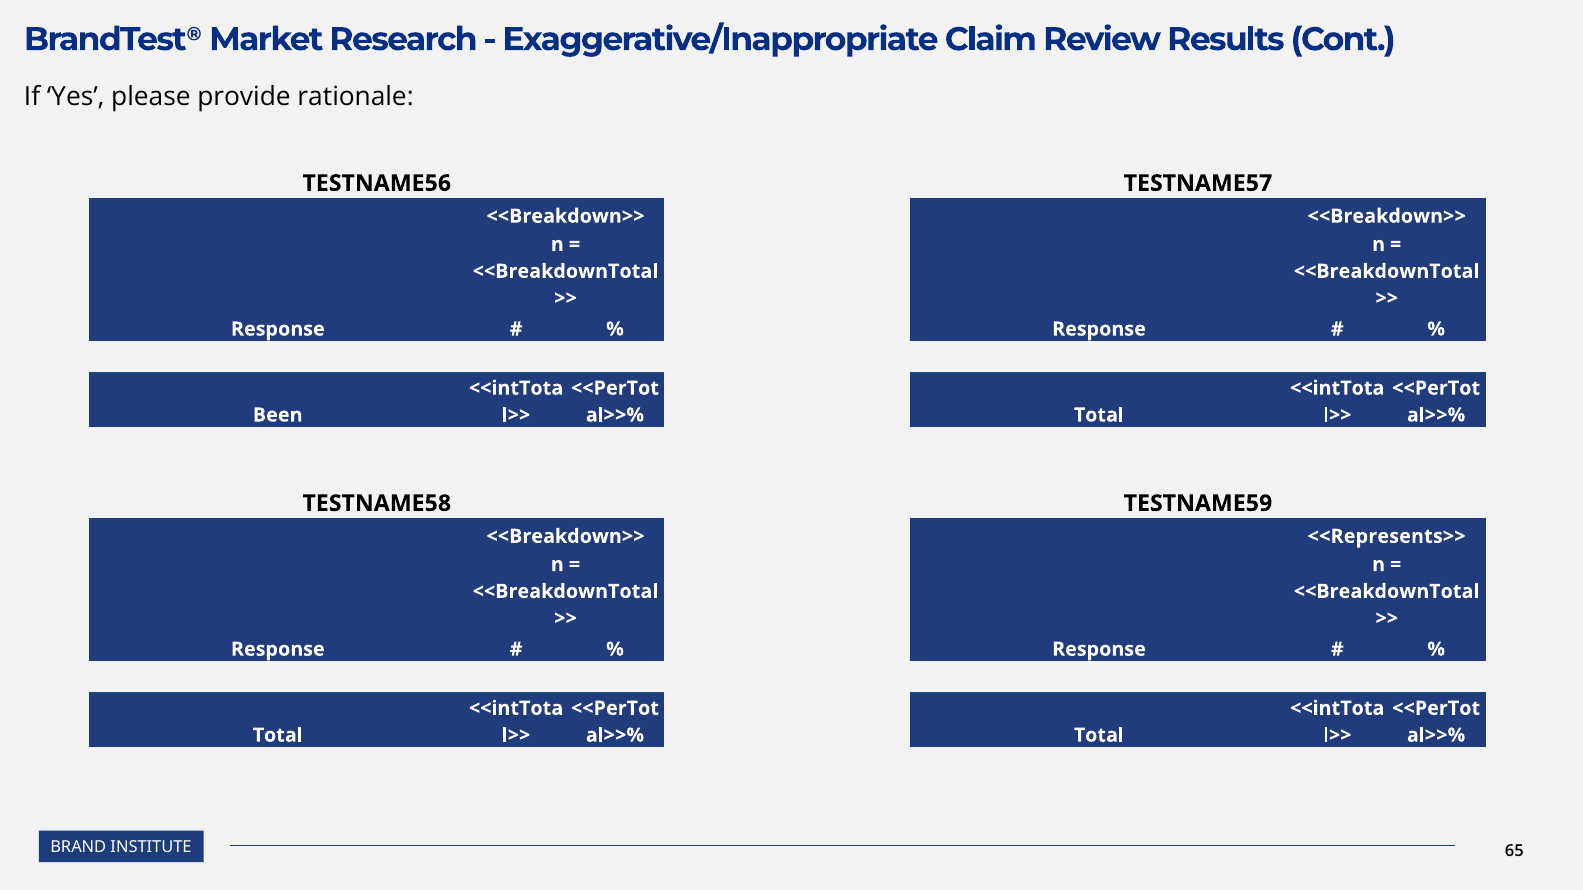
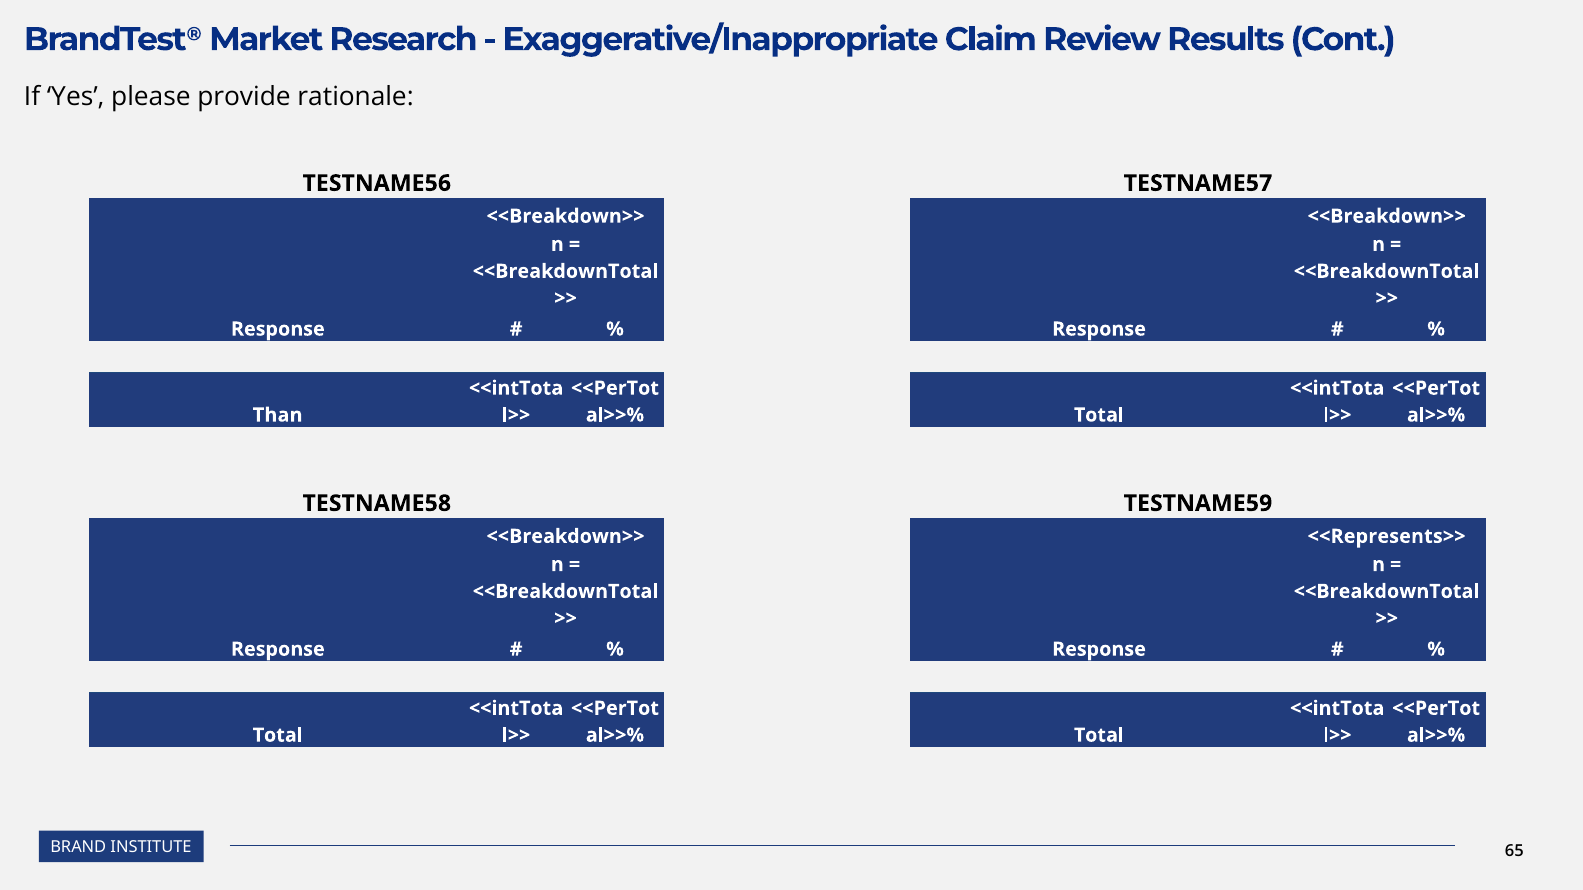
Been: Been -> Than
